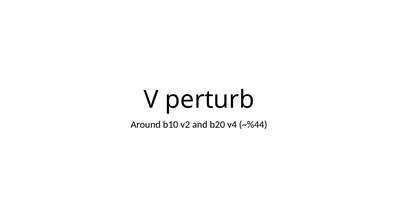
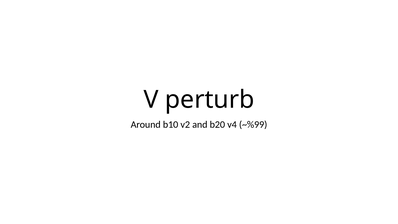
~%44: ~%44 -> ~%99
